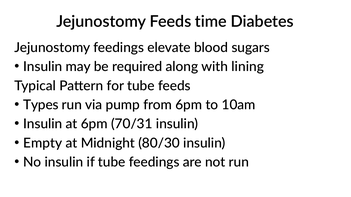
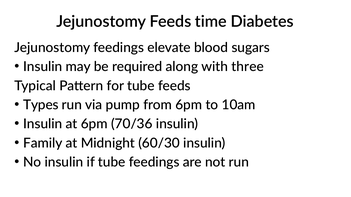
lining: lining -> three
70/31: 70/31 -> 70/36
Empty: Empty -> Family
80/30: 80/30 -> 60/30
